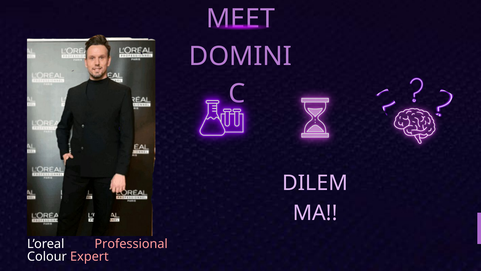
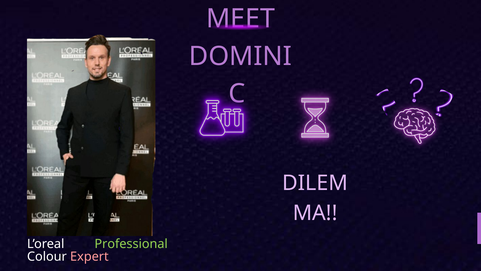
Professional colour: pink -> light green
